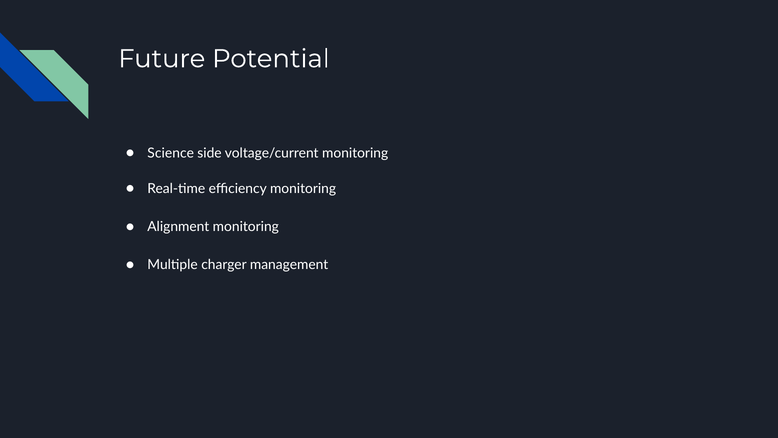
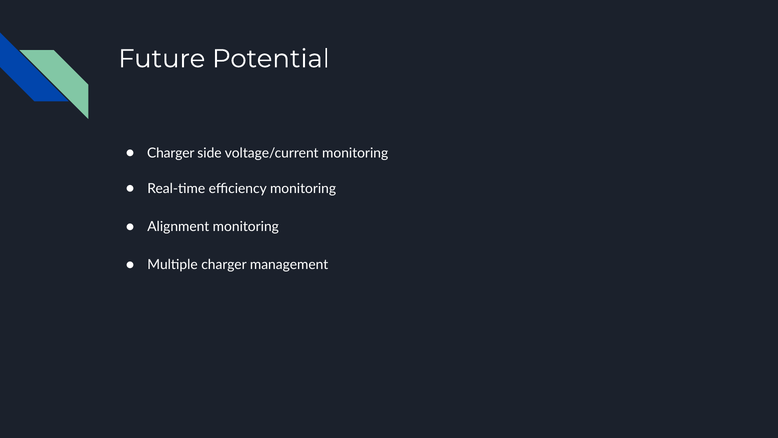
Science at (171, 153): Science -> Charger
